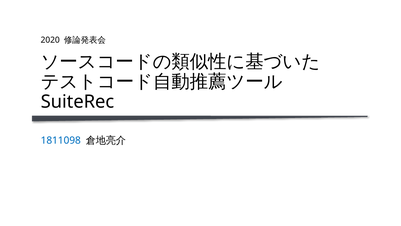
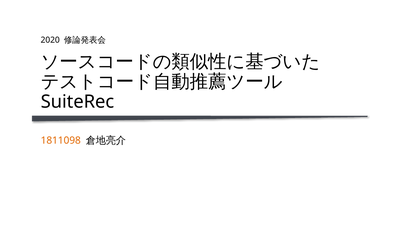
1811098 colour: blue -> orange
